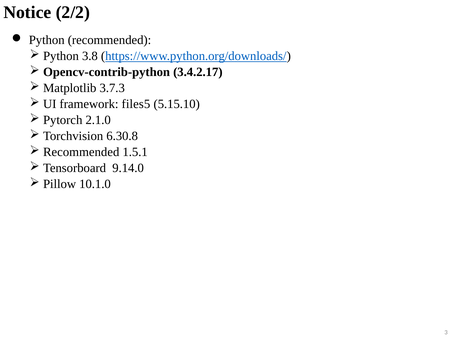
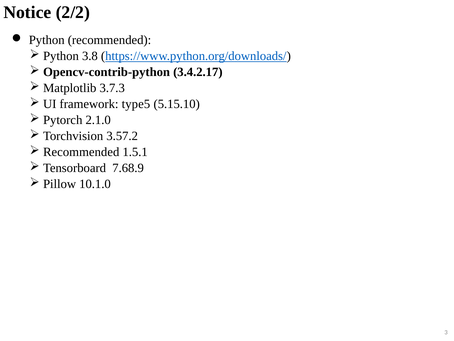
files5: files5 -> type5
6.30.8: 6.30.8 -> 3.57.2
9.14.0: 9.14.0 -> 7.68.9
